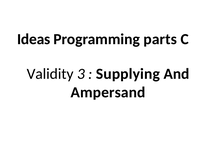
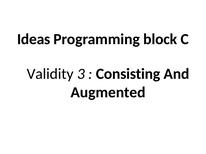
parts: parts -> block
Supplying: Supplying -> Consisting
Ampersand: Ampersand -> Augmented
